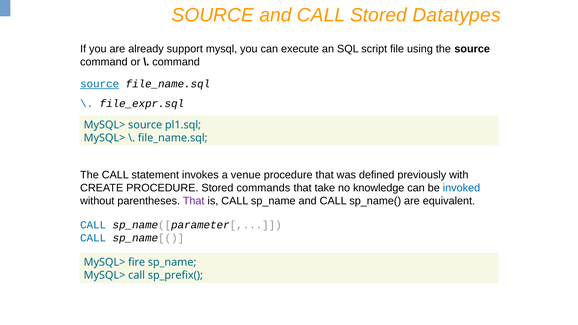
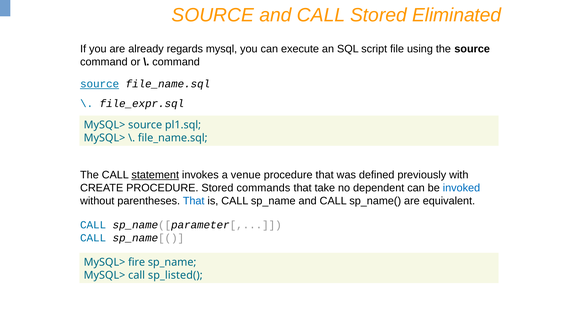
Datatypes: Datatypes -> Eliminated
support: support -> regards
statement underline: none -> present
knowledge: knowledge -> dependent
That at (194, 201) colour: purple -> blue
sp_prefix(: sp_prefix( -> sp_listed(
